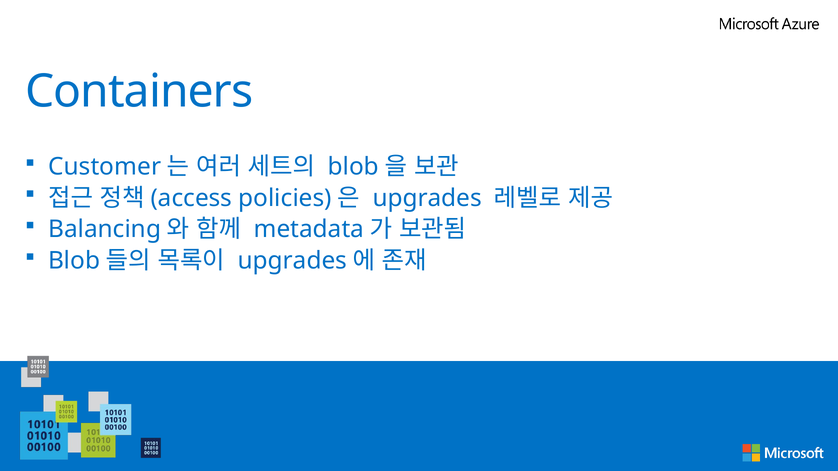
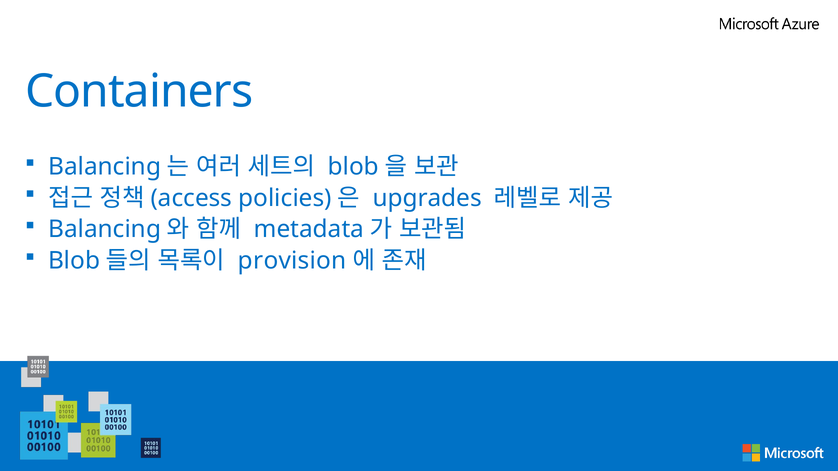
Customer at (105, 167): Customer -> Balancing
upgrades at (292, 261): upgrades -> provision
